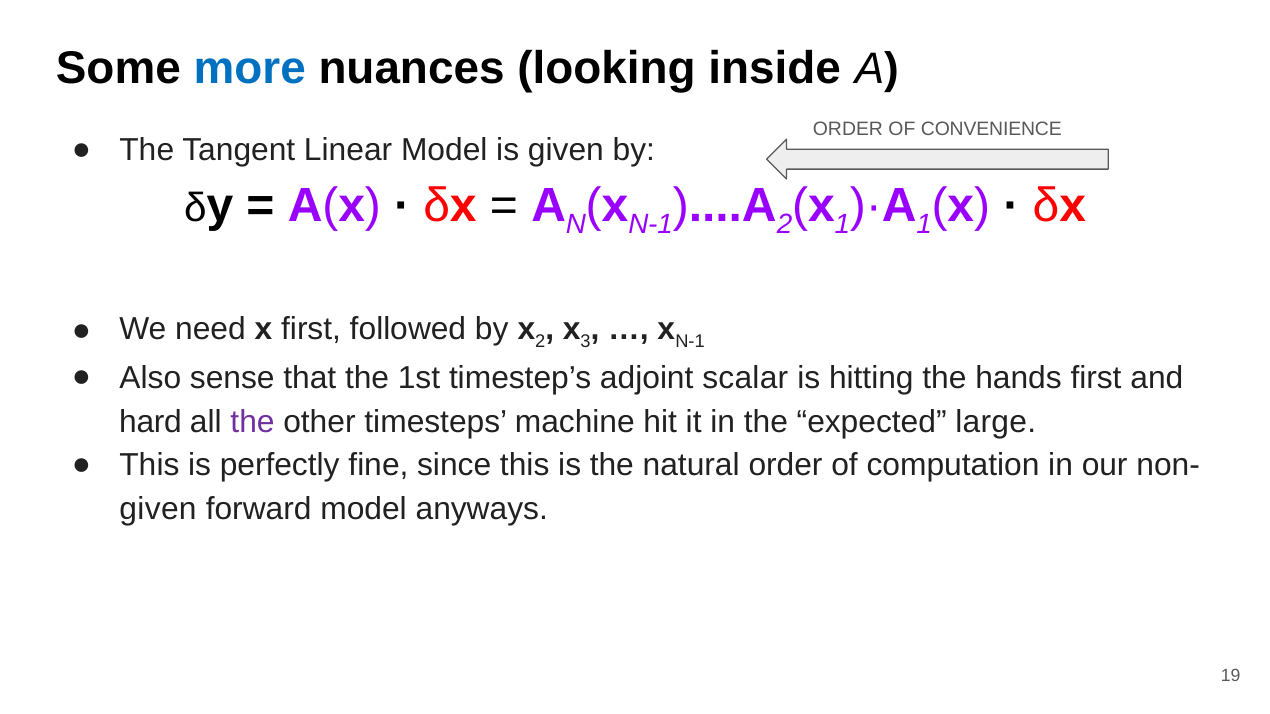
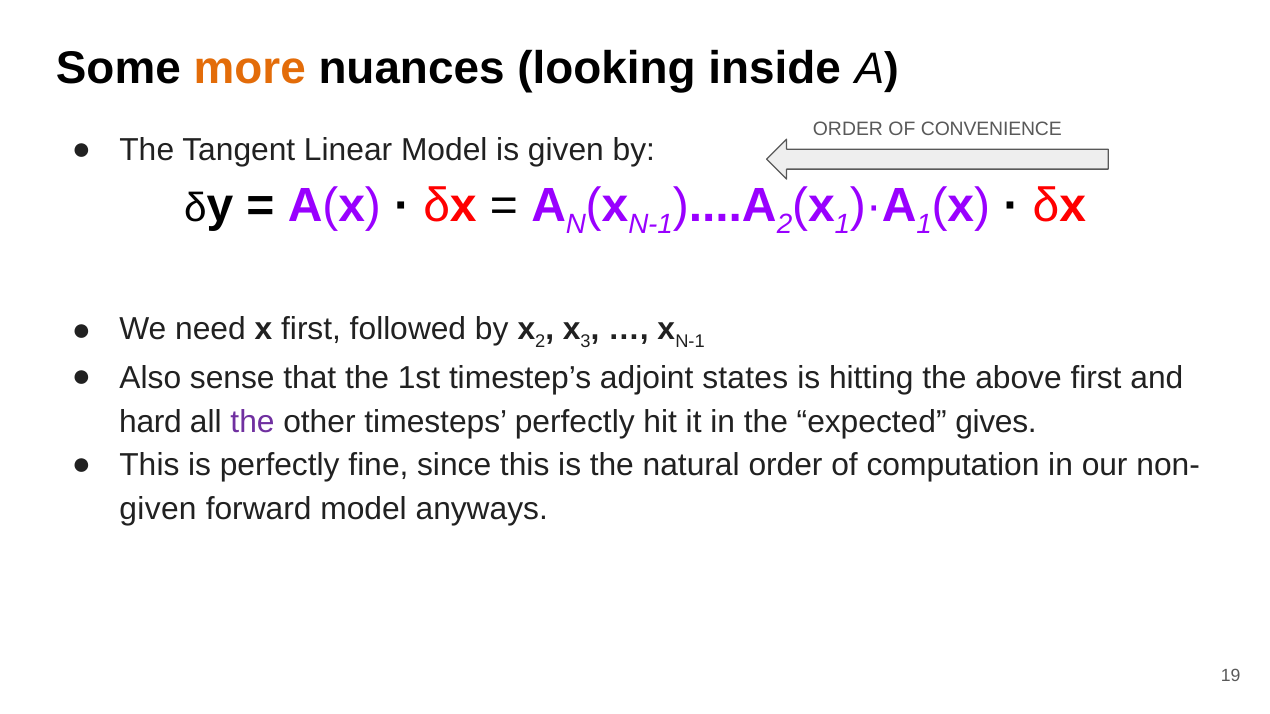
more colour: blue -> orange
scalar: scalar -> states
hands: hands -> above
timesteps machine: machine -> perfectly
large: large -> gives
